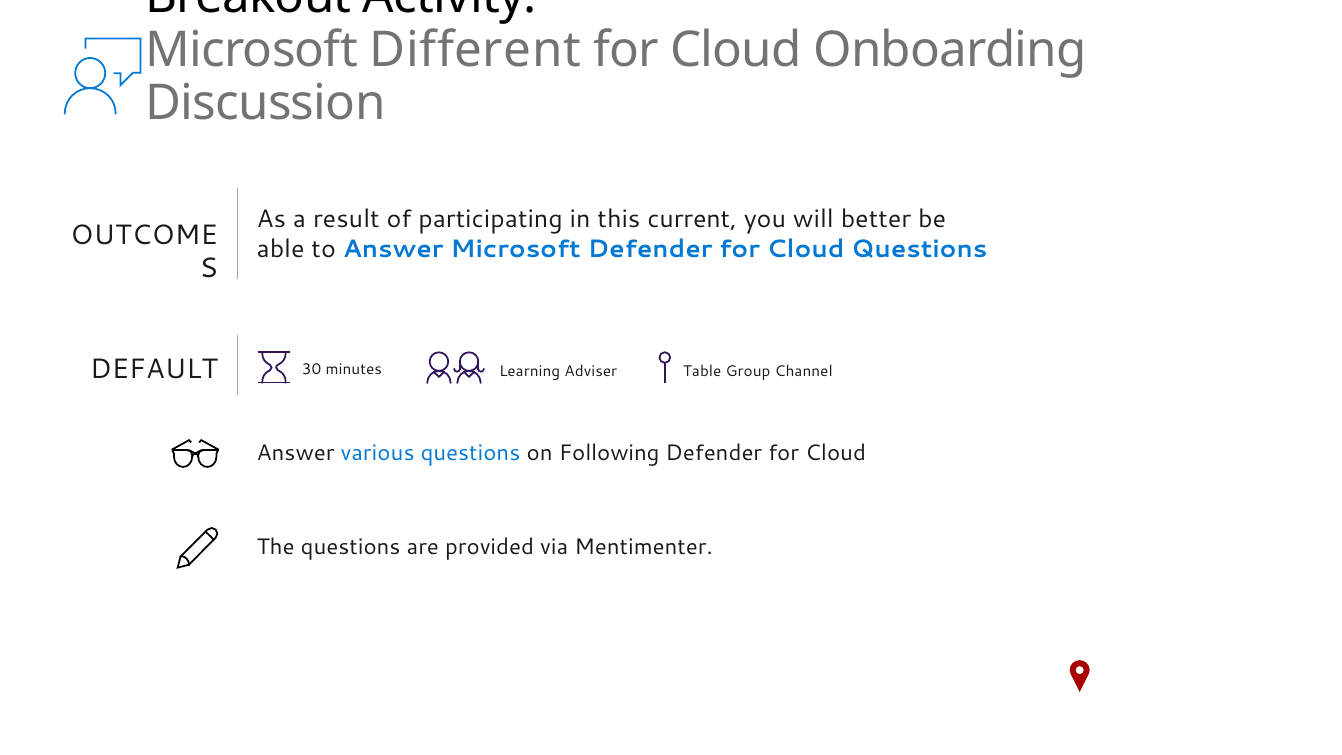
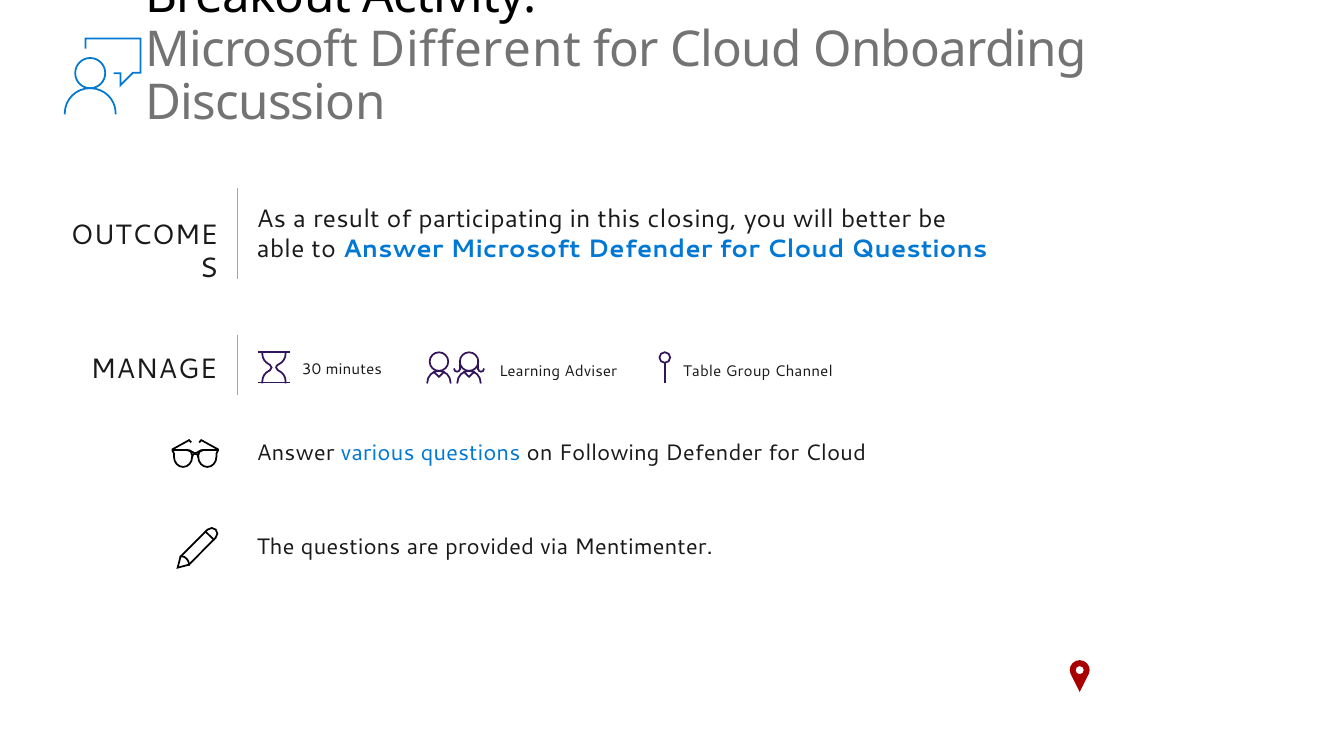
current: current -> closing
DEFAULT: DEFAULT -> MANAGE
